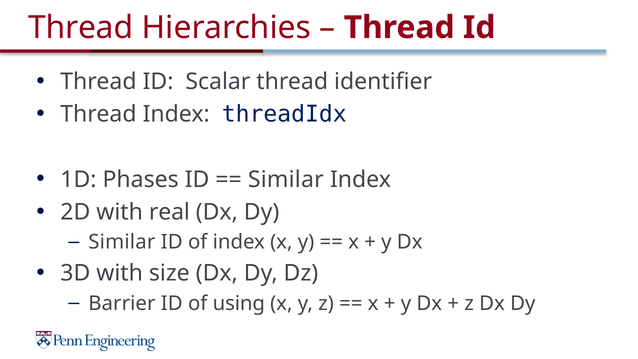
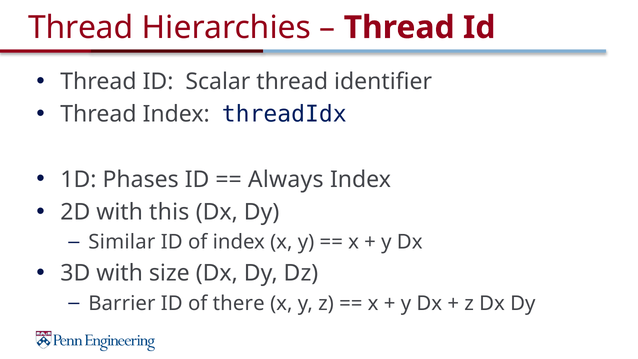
Similar at (286, 179): Similar -> Always
real: real -> this
using: using -> there
